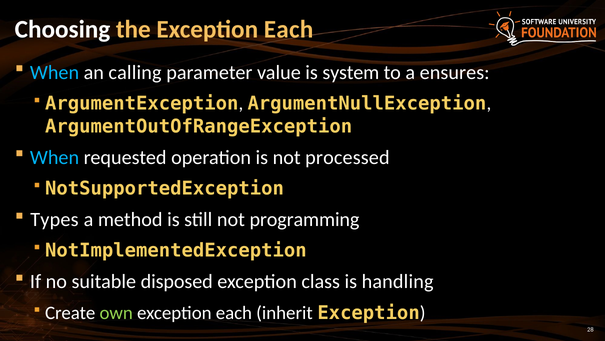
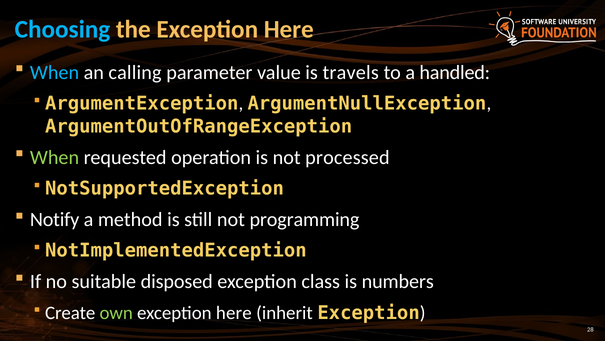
Choosing colour: white -> light blue
the Exception Each: Each -> Here
system: system -> travels
ensures: ensures -> handled
When at (55, 157) colour: light blue -> light green
Types: Types -> Notify
handling: handling -> numbers
each at (234, 312): each -> here
